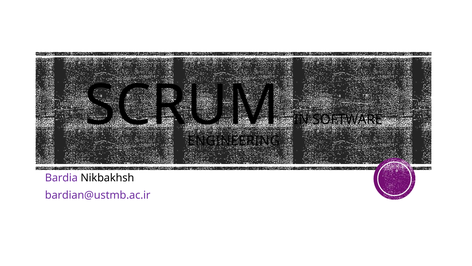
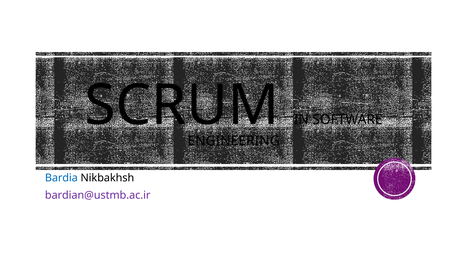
Bardia colour: purple -> blue
